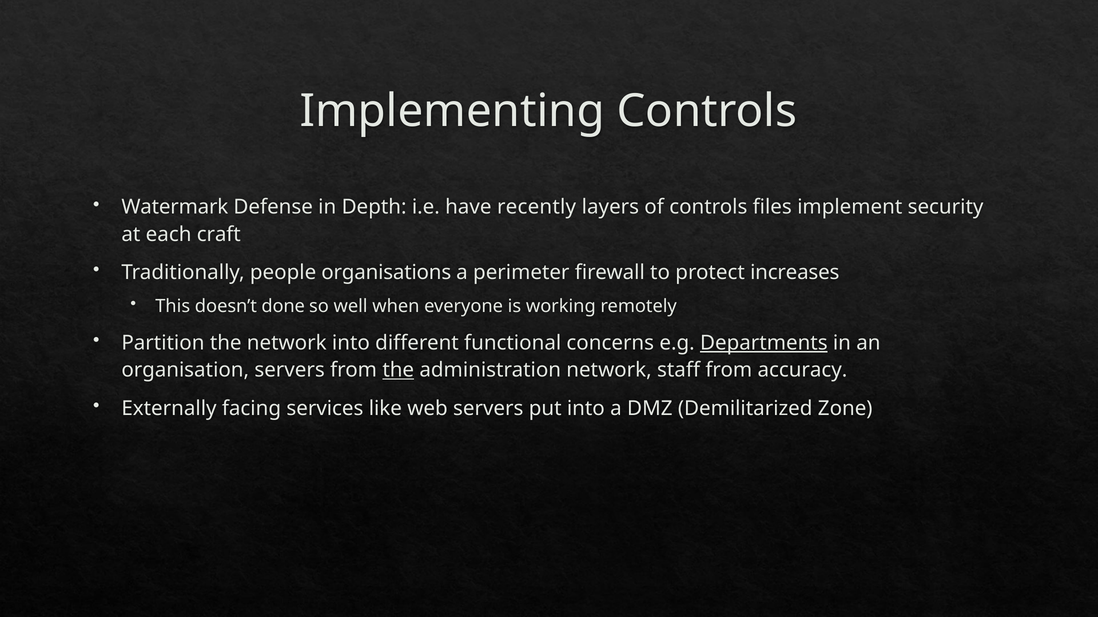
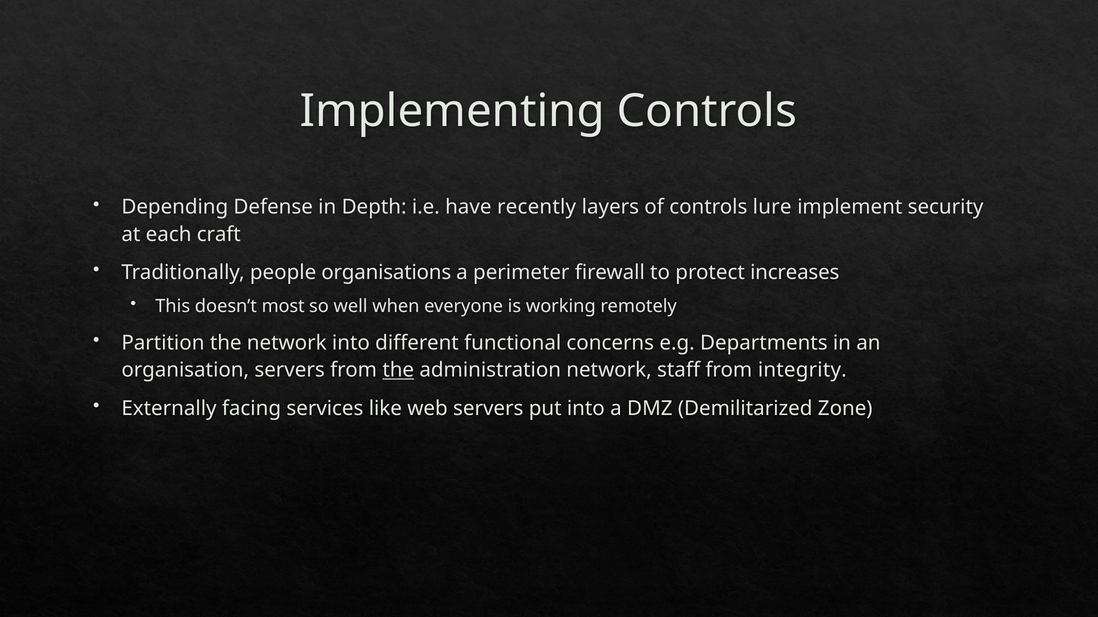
Watermark: Watermark -> Depending
files: files -> lure
done: done -> most
Departments underline: present -> none
accuracy: accuracy -> integrity
